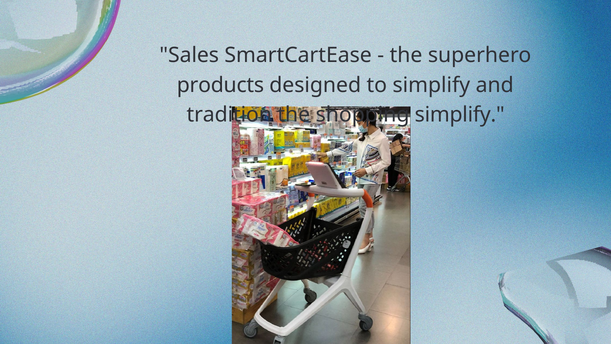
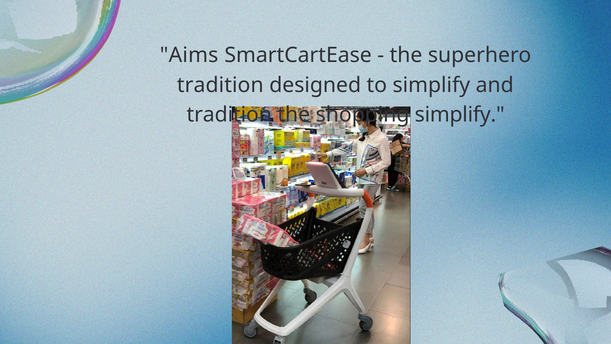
Sales: Sales -> Aims
products at (220, 85): products -> tradition
